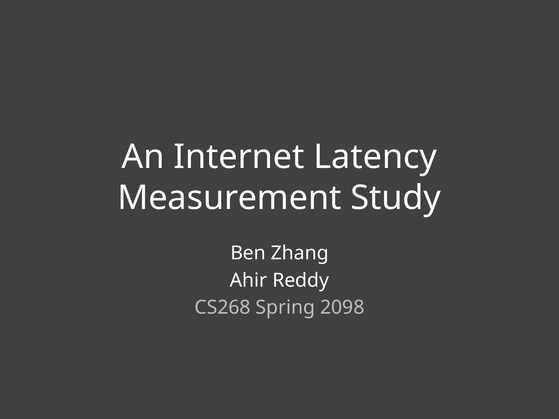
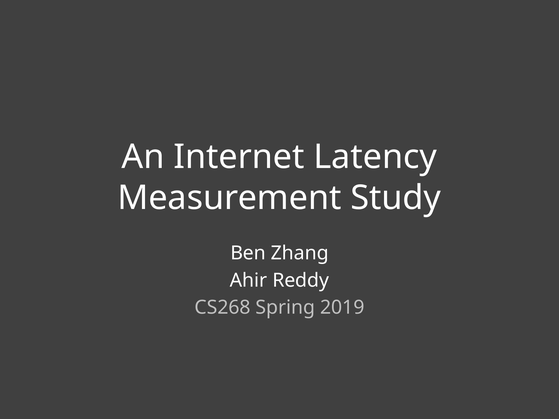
2098: 2098 -> 2019
